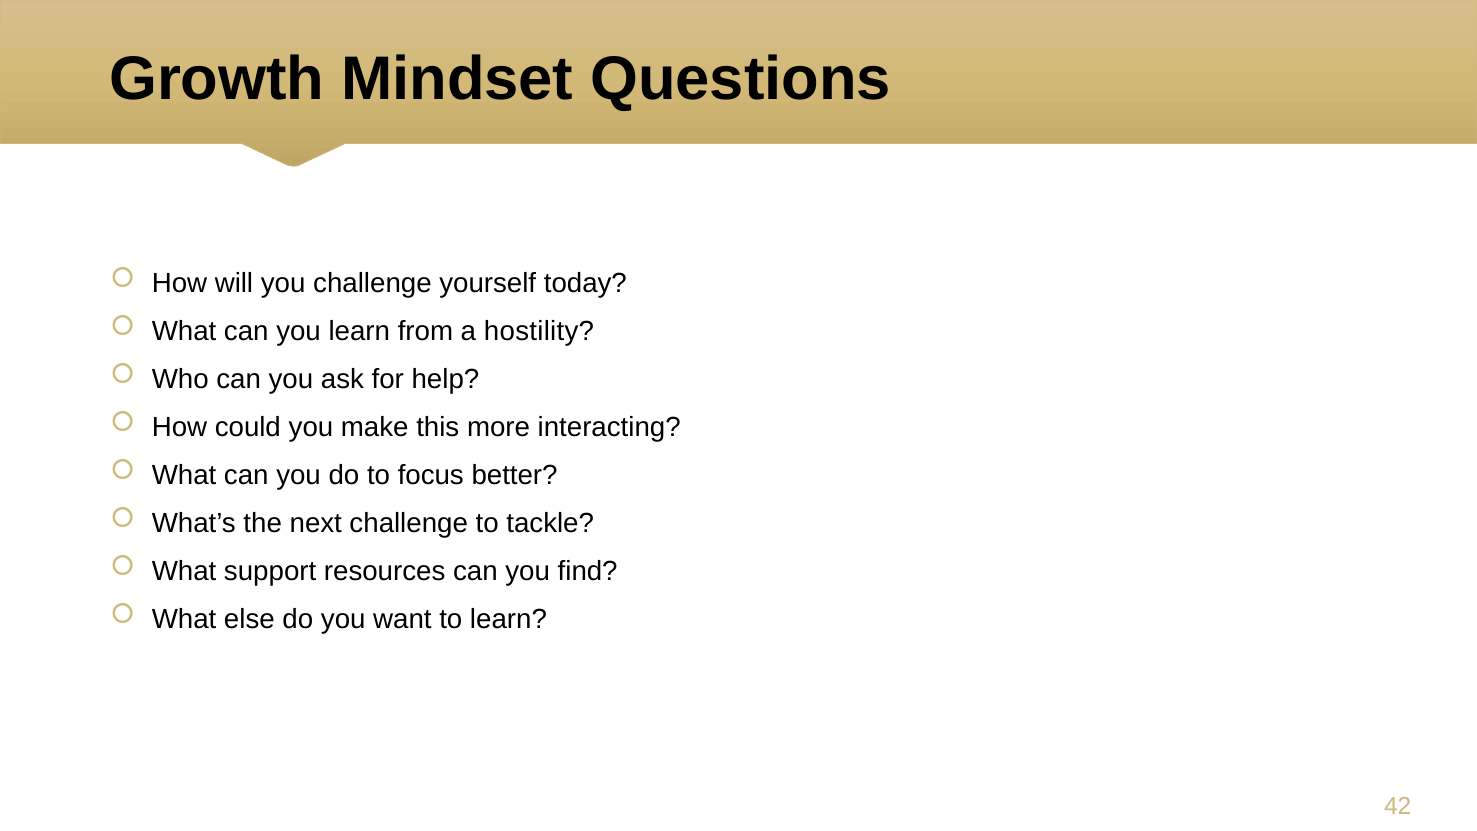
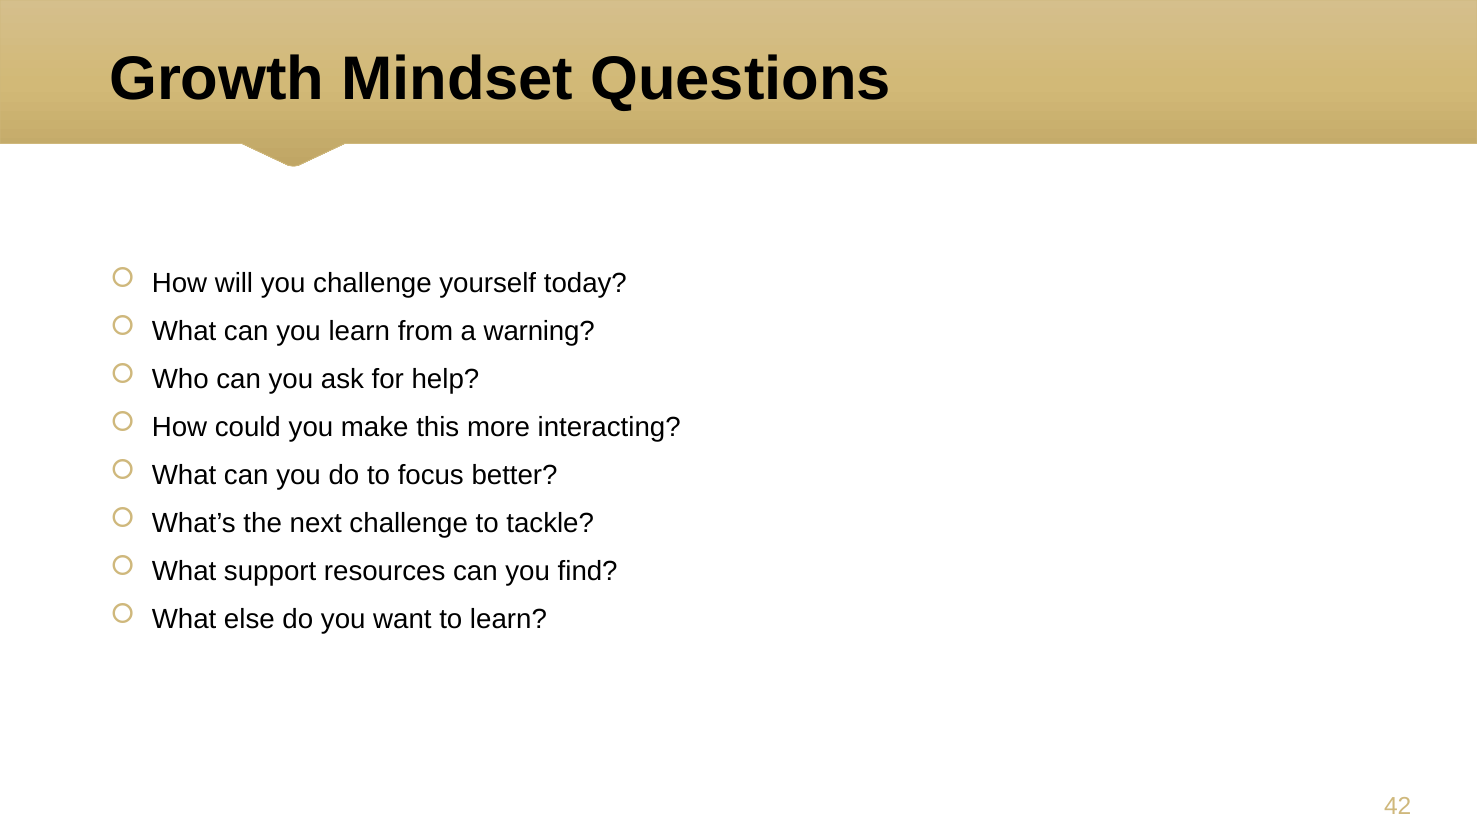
hostility: hostility -> warning
